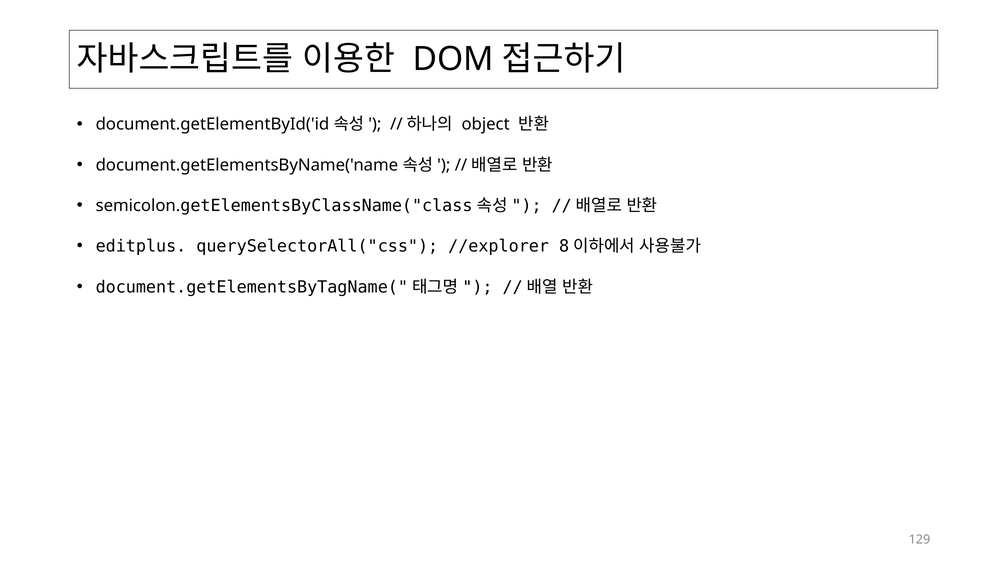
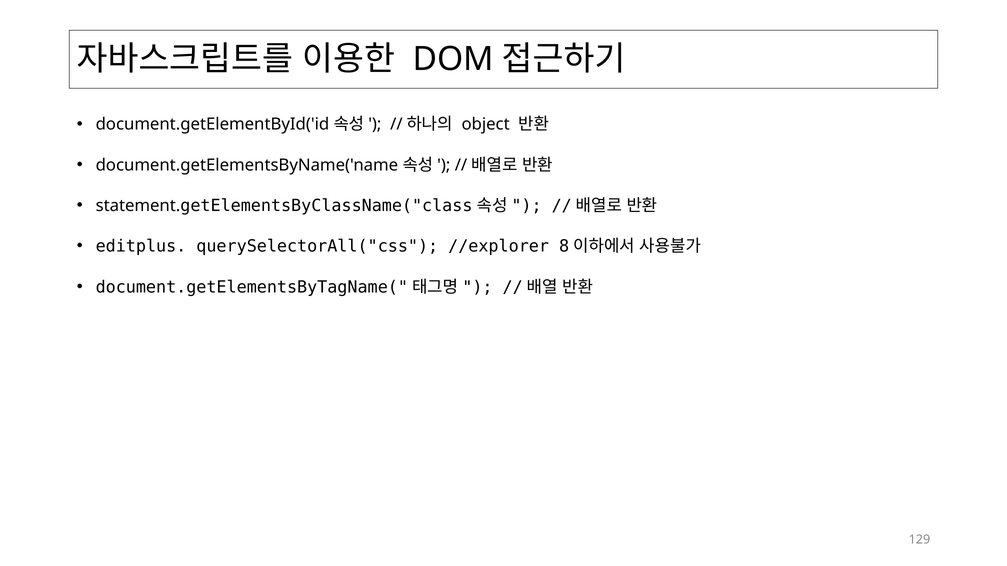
semicolon: semicolon -> statement
